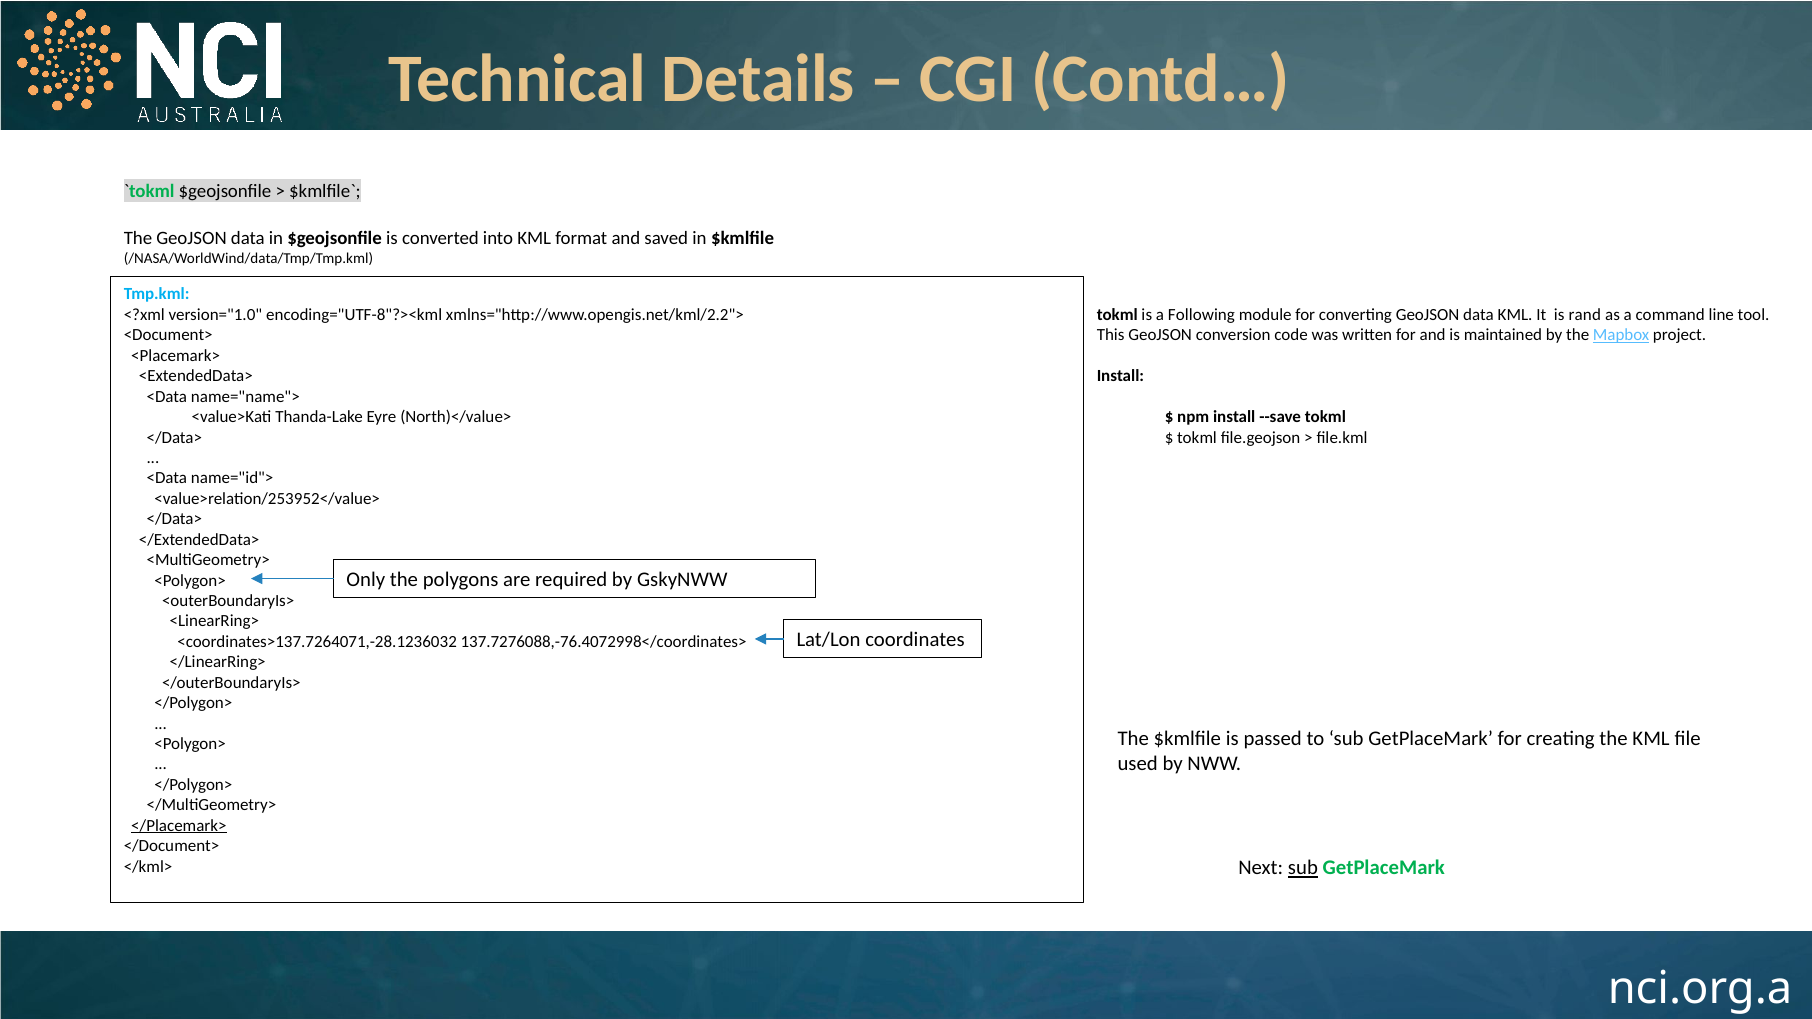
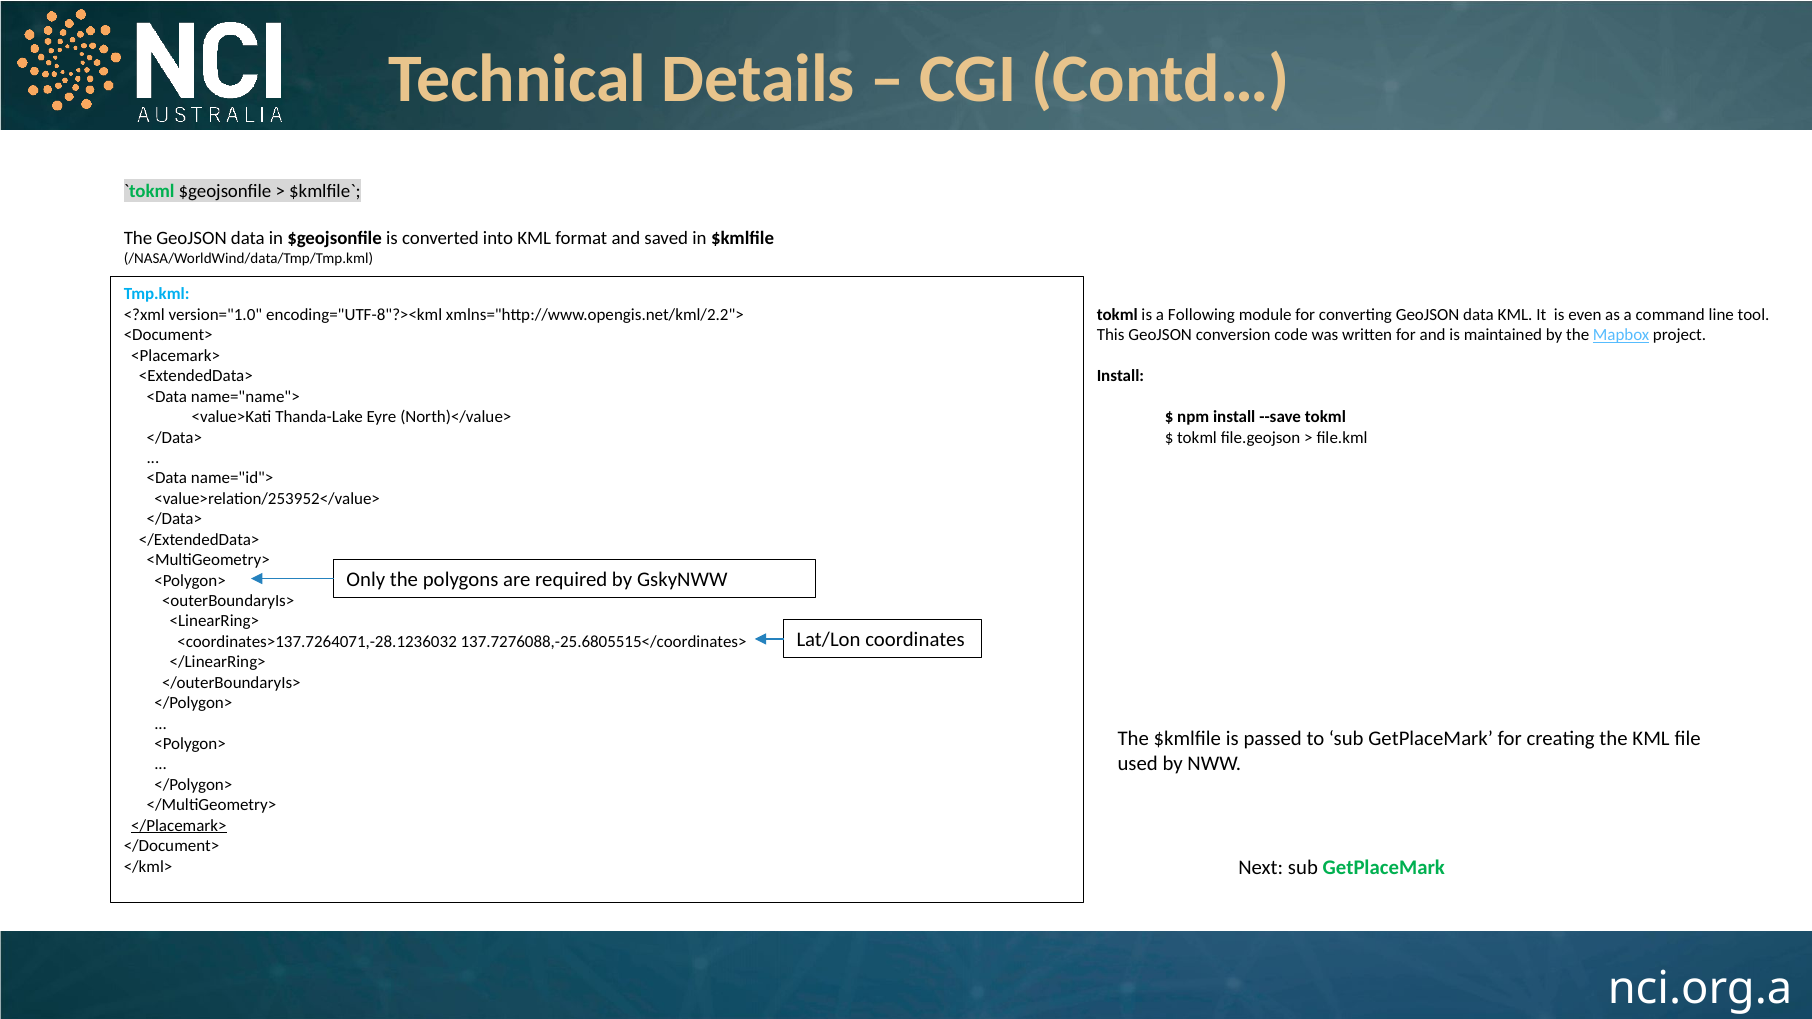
rand: rand -> even
137.7276088,-76.4072998</coordinates>: 137.7276088,-76.4072998</coordinates> -> 137.7276088,-25.6805515</coordinates>
sub at (1303, 868) underline: present -> none
